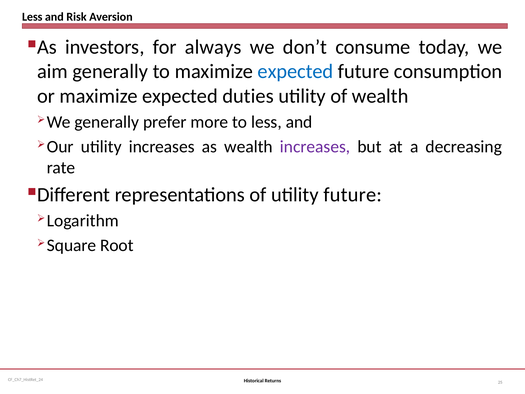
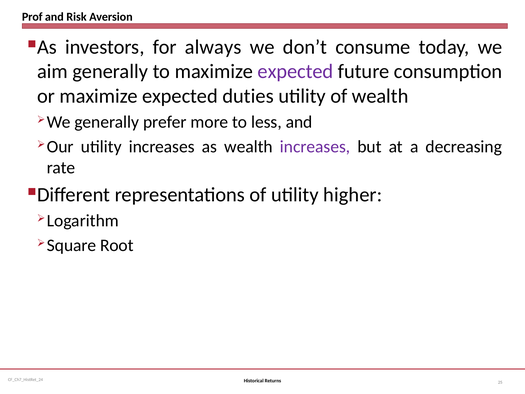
Less at (32, 17): Less -> Prof
expected at (295, 71) colour: blue -> purple
utility future: future -> higher
